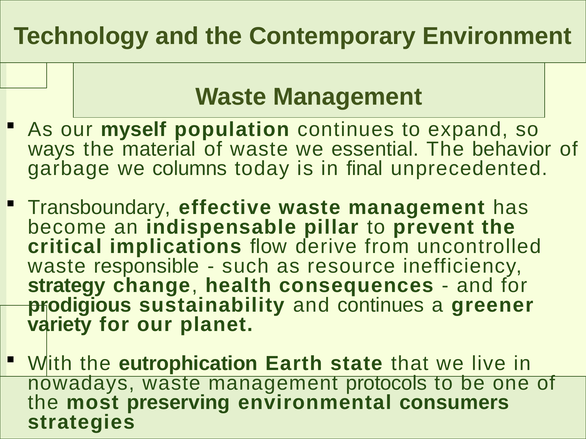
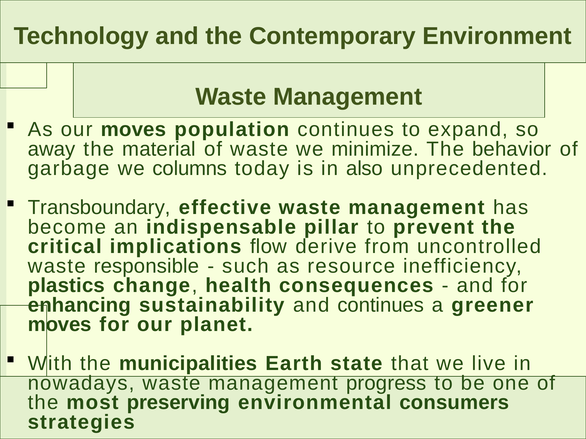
our myself: myself -> moves
ways: ways -> away
essential: essential -> minimize
final: final -> also
strategy: strategy -> plastics
prodigious: prodigious -> enhancing
variety at (60, 325): variety -> moves
eutrophication: eutrophication -> municipalities
protocols: protocols -> progress
